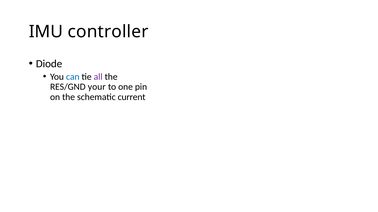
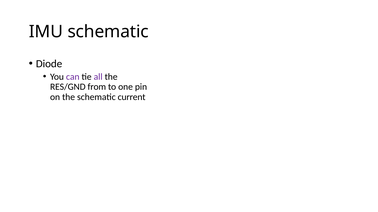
IMU controller: controller -> schematic
can colour: blue -> purple
your: your -> from
